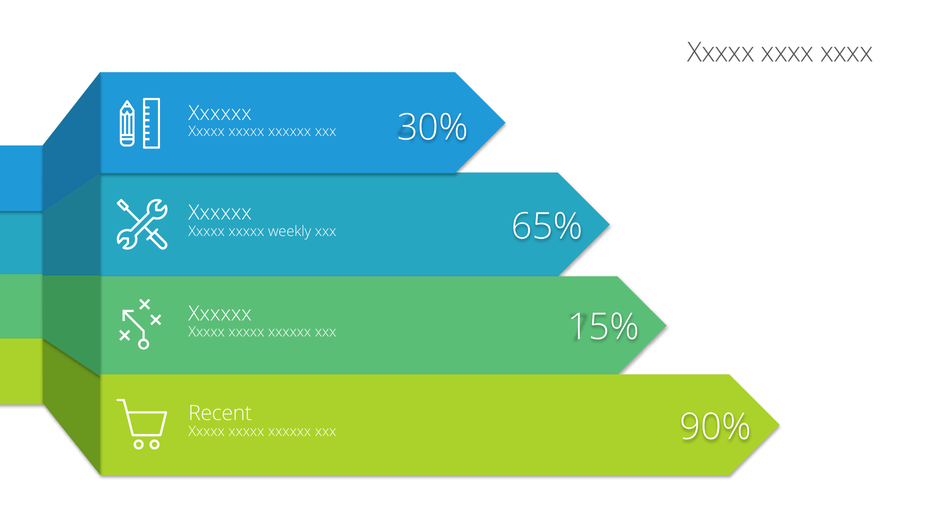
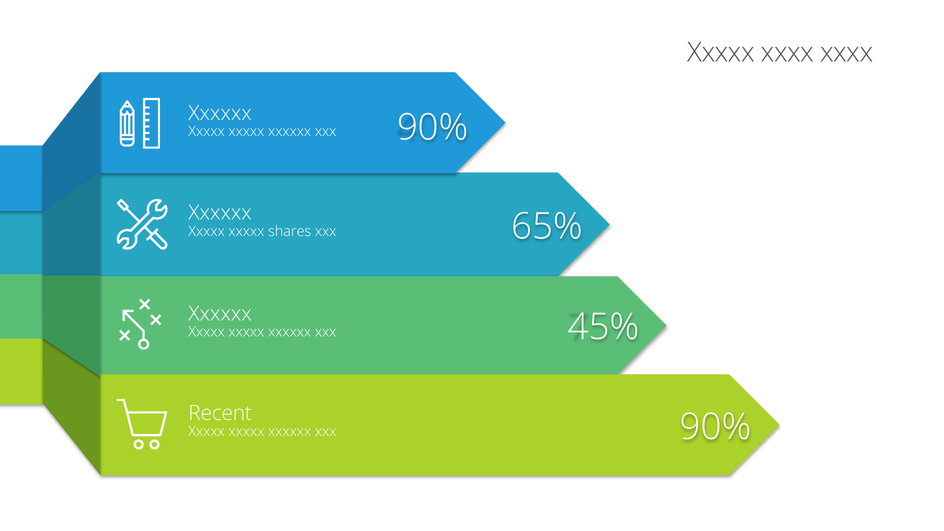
30% at (433, 127): 30% -> 90%
weekly: weekly -> shares
15%: 15% -> 45%
